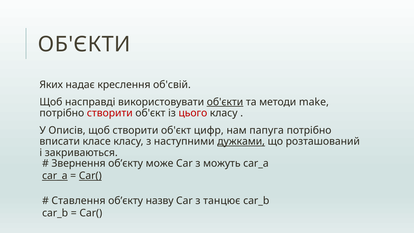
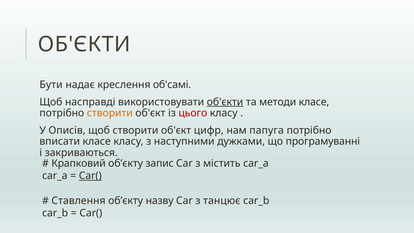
Яких: Яких -> Бути
об'свій: об'свій -> об'самі
методи make: make -> класe
створити at (110, 113) colour: red -> orange
дужками underline: present -> none
розташований: розташований -> програмуванні
Звернення: Звернення -> Крапковий
може: може -> запис
можуть: можуть -> містить
car_a at (55, 176) underline: present -> none
